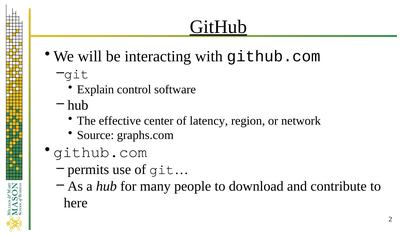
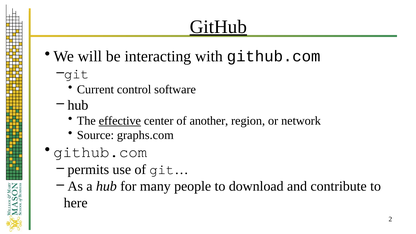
Explain: Explain -> Current
effective underline: none -> present
latency: latency -> another
